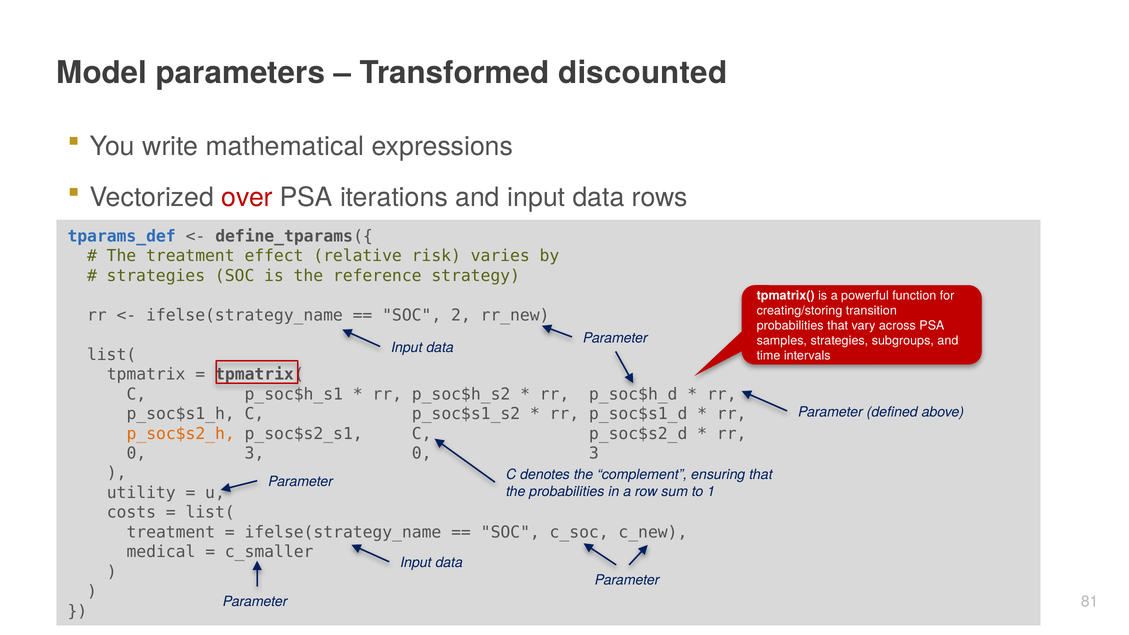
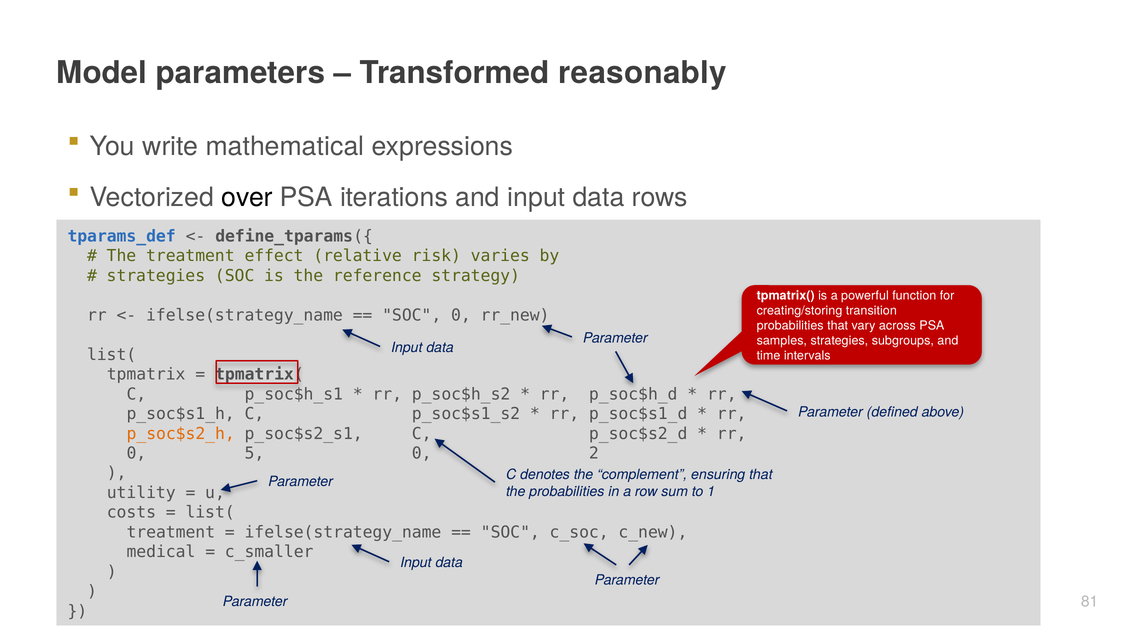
discounted: discounted -> reasonably
over colour: red -> black
SOC 2: 2 -> 0
3 at (254, 453): 3 -> 5
3 at (594, 453): 3 -> 2
